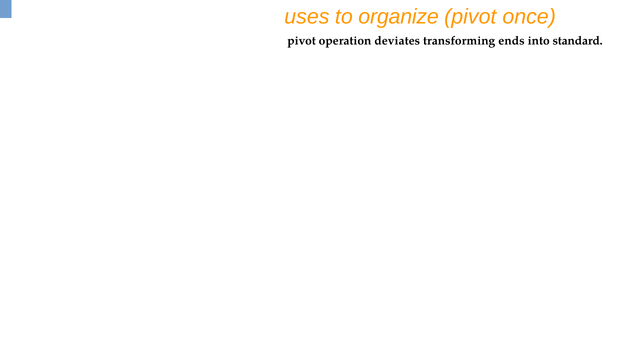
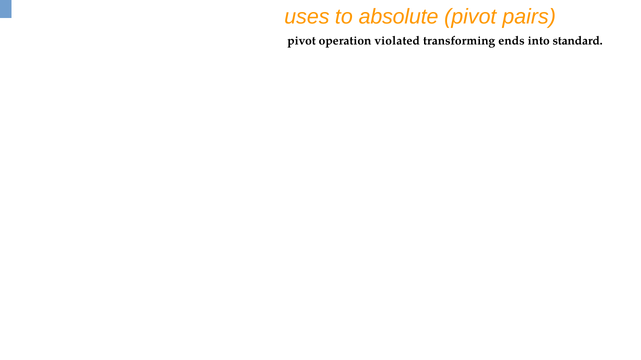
organize: organize -> absolute
once: once -> pairs
deviates: deviates -> violated
